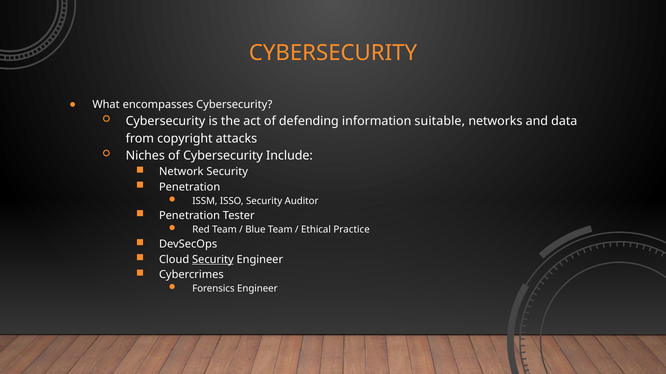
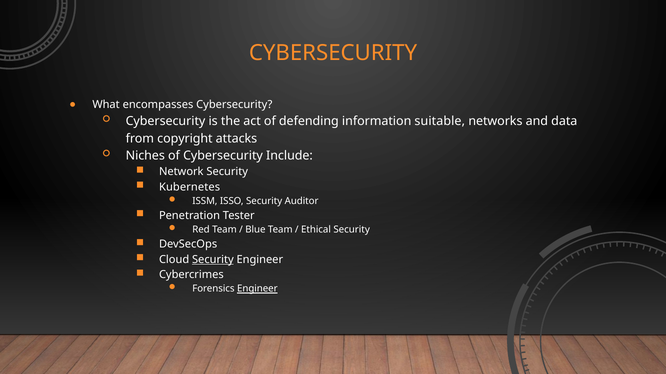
Penetration at (190, 187): Penetration -> Kubernetes
Ethical Practice: Practice -> Security
Engineer at (257, 289) underline: none -> present
